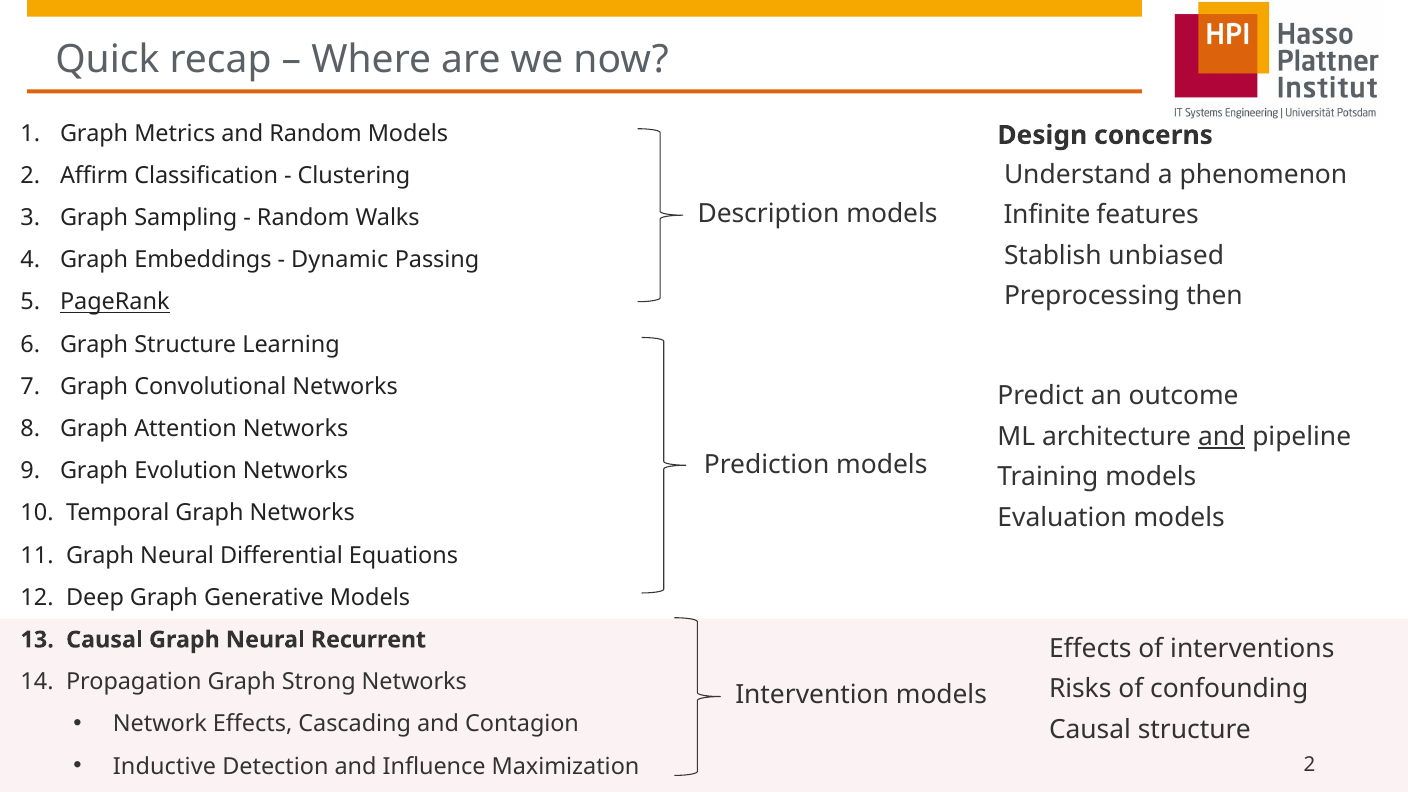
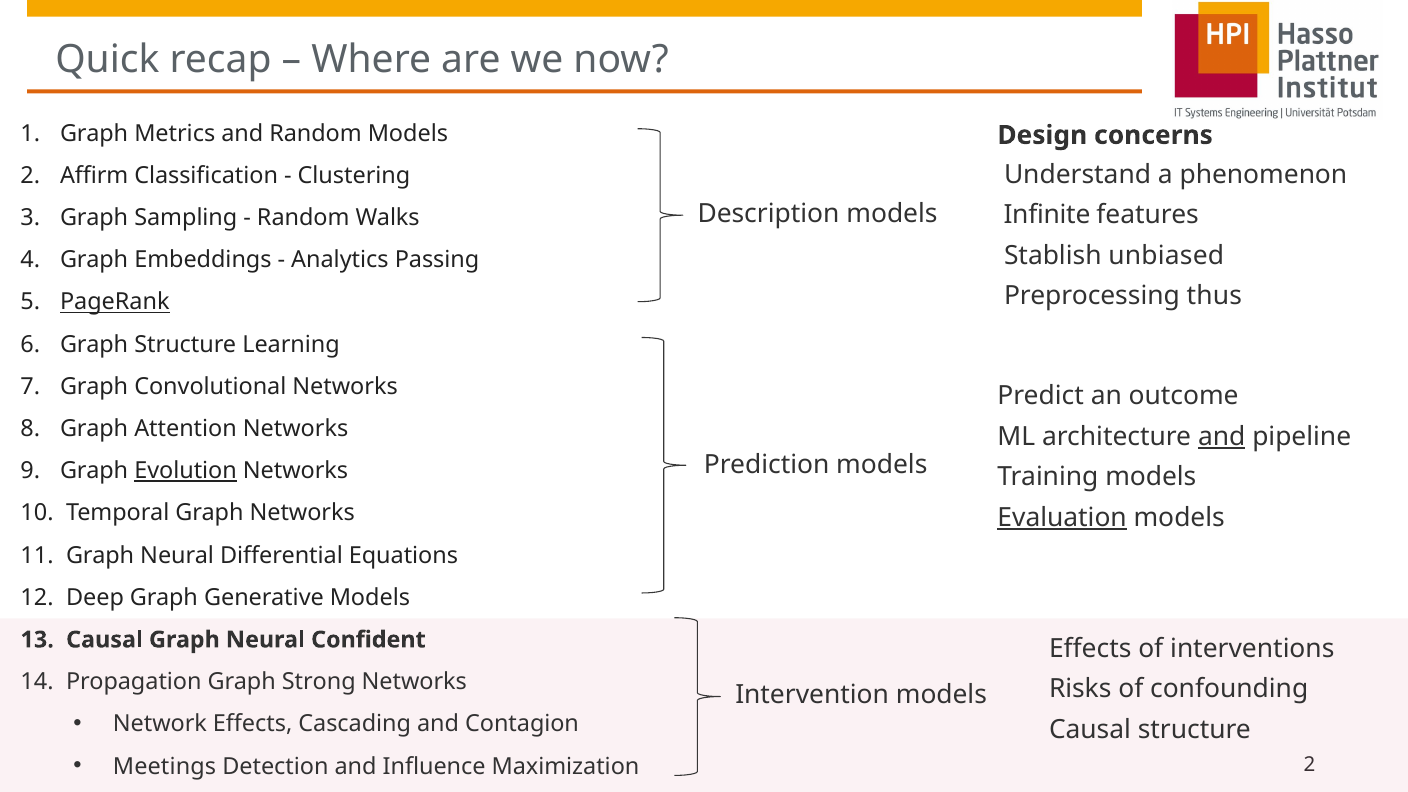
Dynamic: Dynamic -> Analytics
then: then -> thus
Evolution underline: none -> present
Evaluation underline: none -> present
Recurrent: Recurrent -> Confident
Inductive: Inductive -> Meetings
